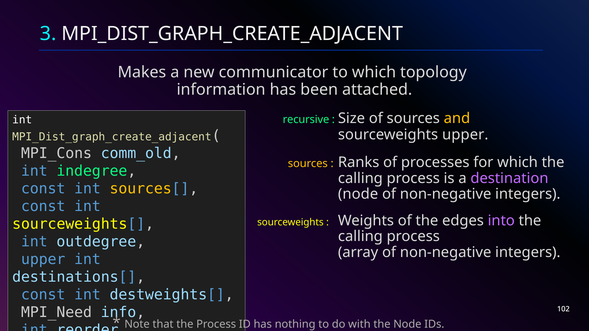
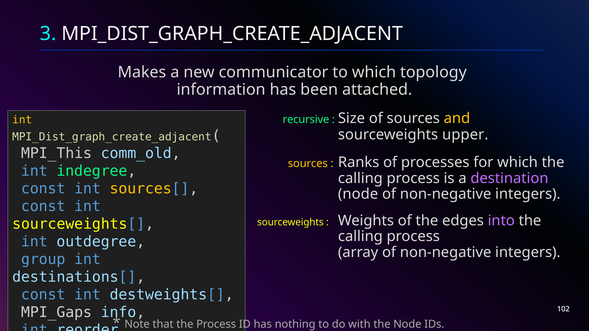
int at (22, 120) colour: white -> yellow
MPI_Cons: MPI_Cons -> MPI_This
upper at (43, 260): upper -> group
MPI_Need: MPI_Need -> MPI_Gaps
